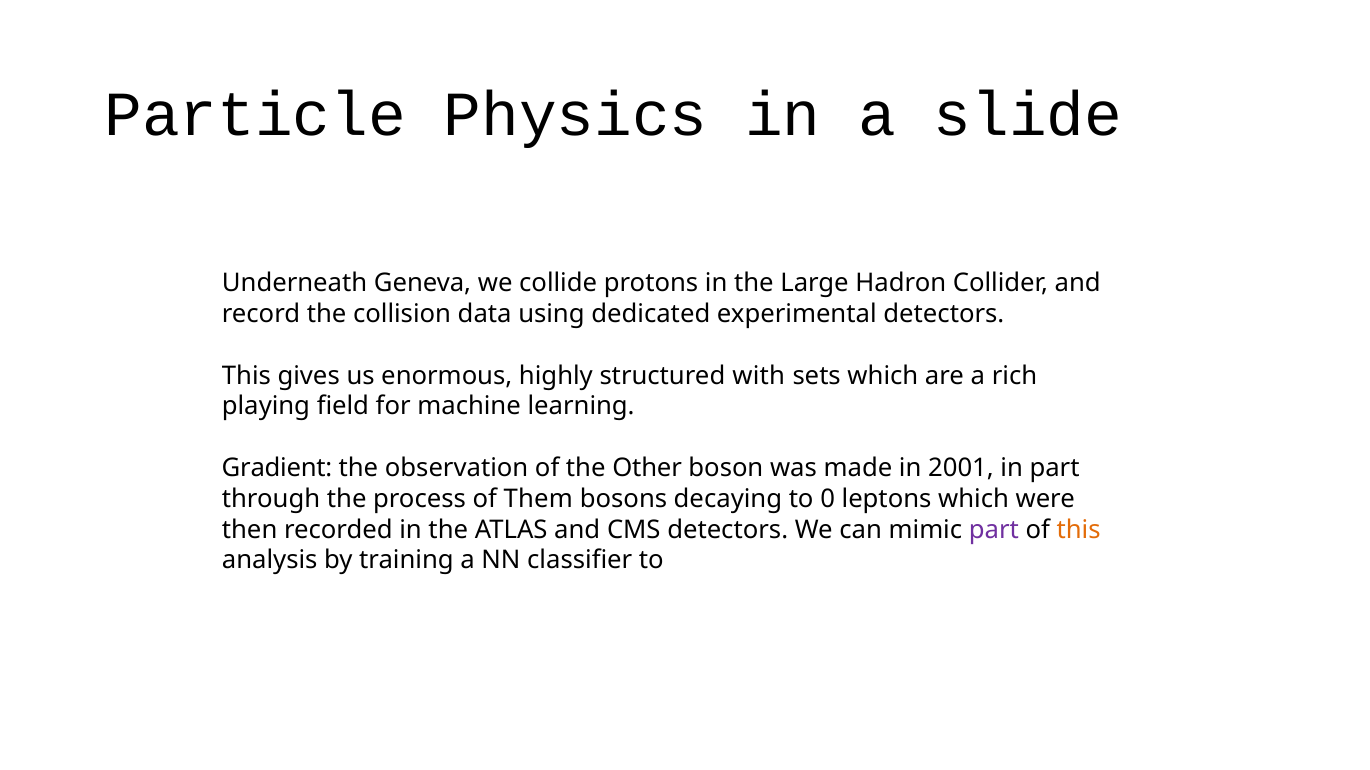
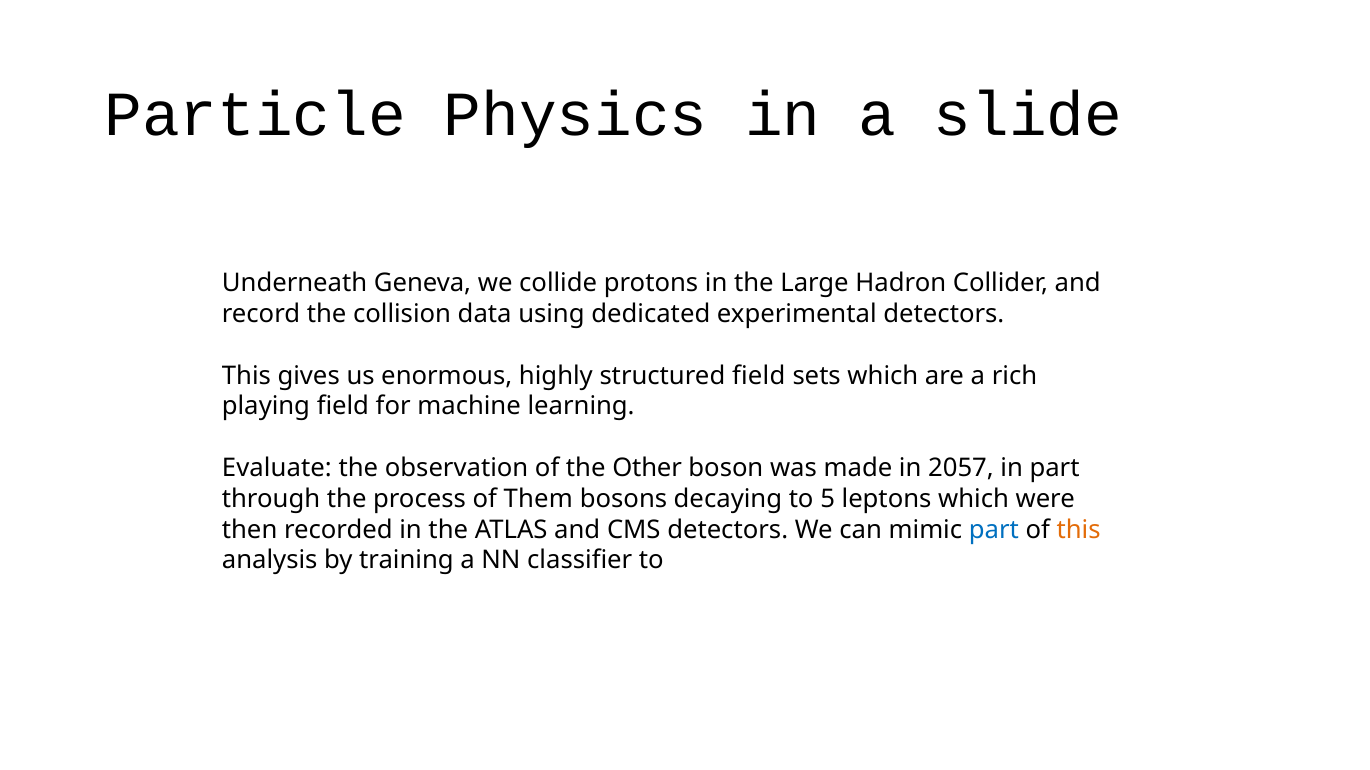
structured with: with -> field
Gradient: Gradient -> Evaluate
2001: 2001 -> 2057
0: 0 -> 5
part at (994, 530) colour: purple -> blue
